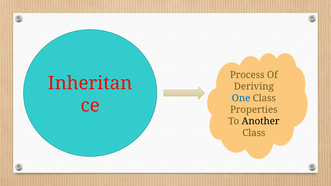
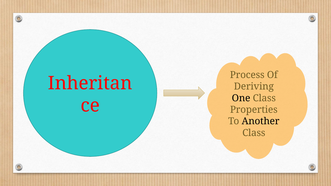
One colour: blue -> black
